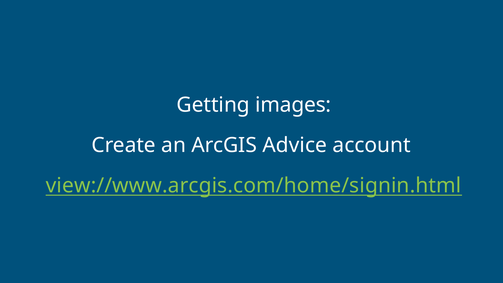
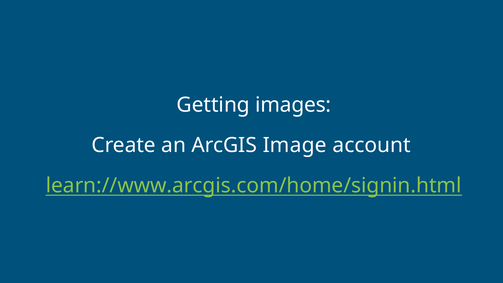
Advice: Advice -> Image
view://www.arcgis.com/home/signin.html: view://www.arcgis.com/home/signin.html -> learn://www.arcgis.com/home/signin.html
